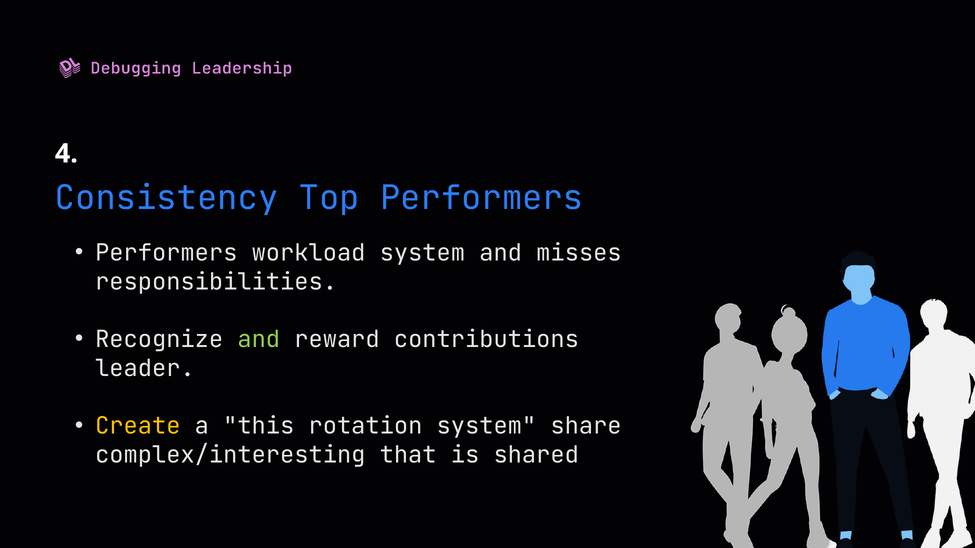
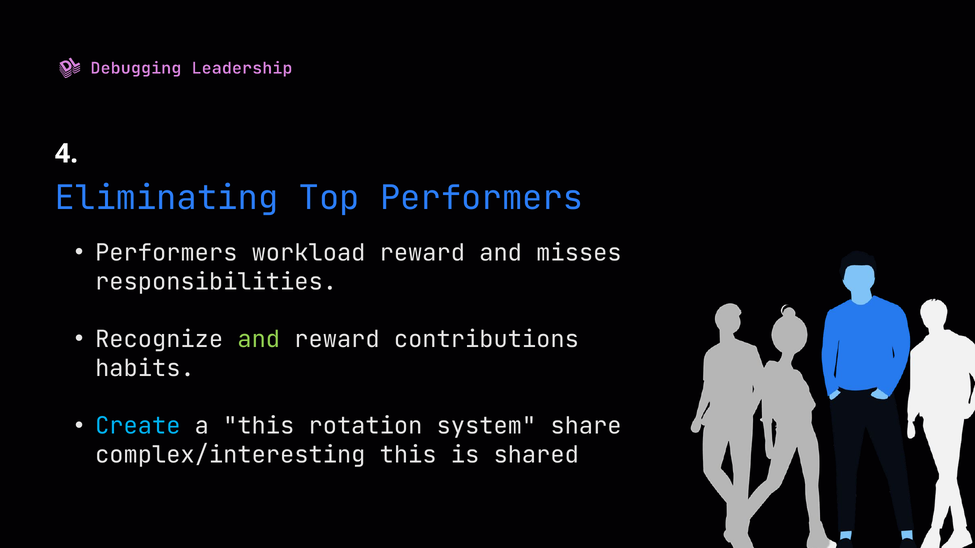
Consistency: Consistency -> Eliminating
workload system: system -> reward
leader: leader -> habits
Create colour: yellow -> light blue
complex/interesting that: that -> this
